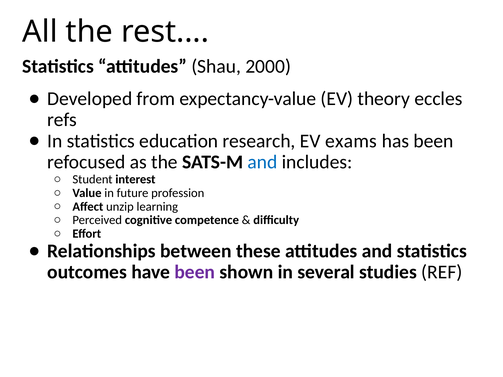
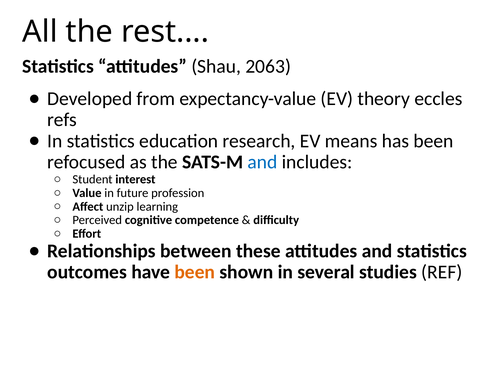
2000: 2000 -> 2063
exams: exams -> means
been at (195, 272) colour: purple -> orange
